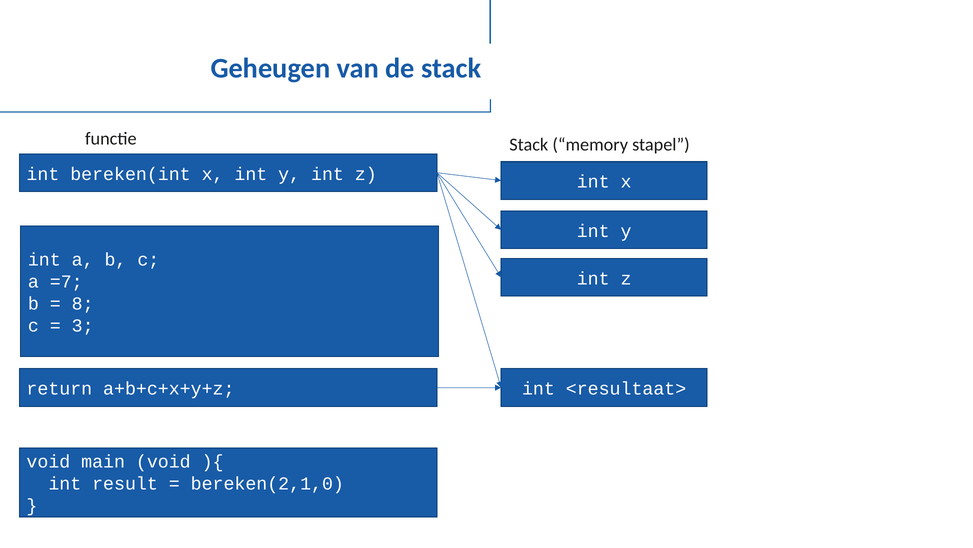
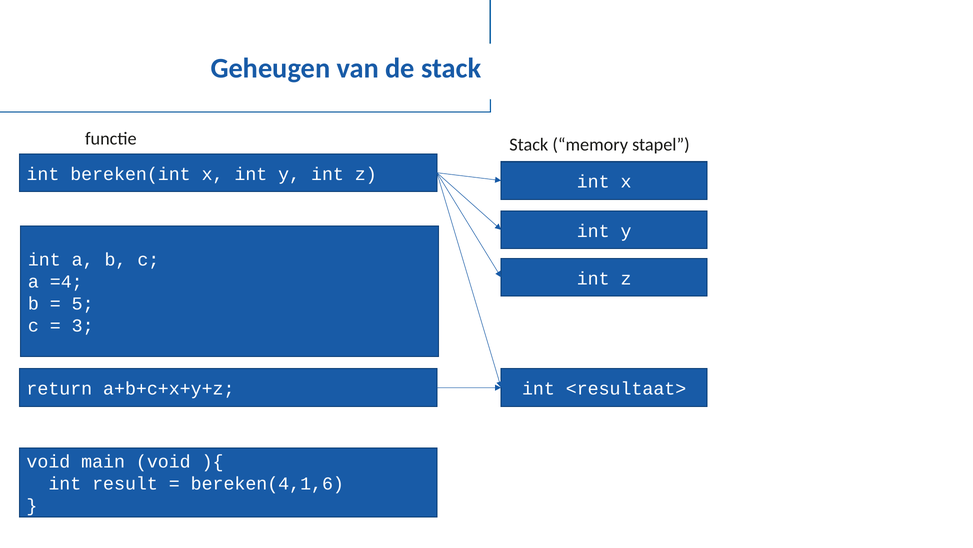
=7: =7 -> =4
8: 8 -> 5
bereken(2,1,0: bereken(2,1,0 -> bereken(4,1,6
